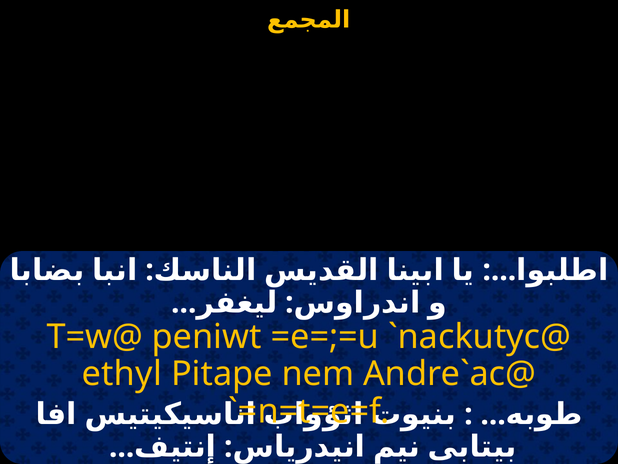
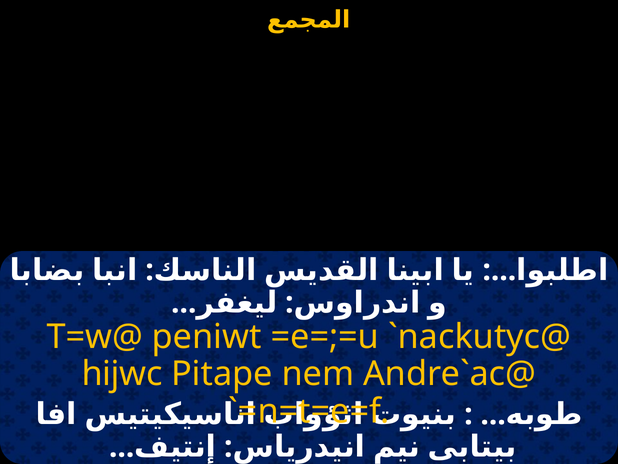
ethyl: ethyl -> hijwc
